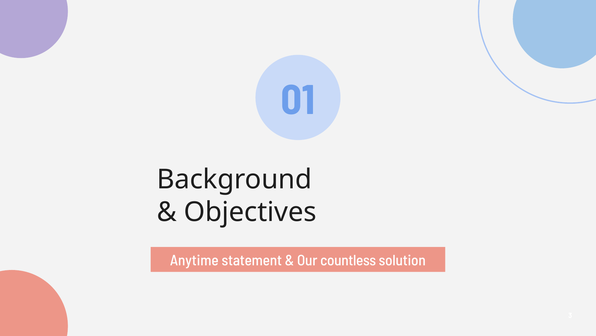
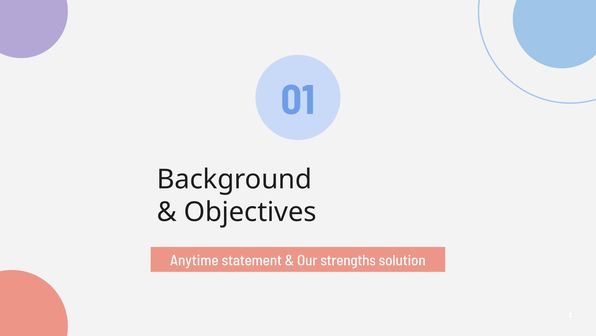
countless: countless -> strengths
